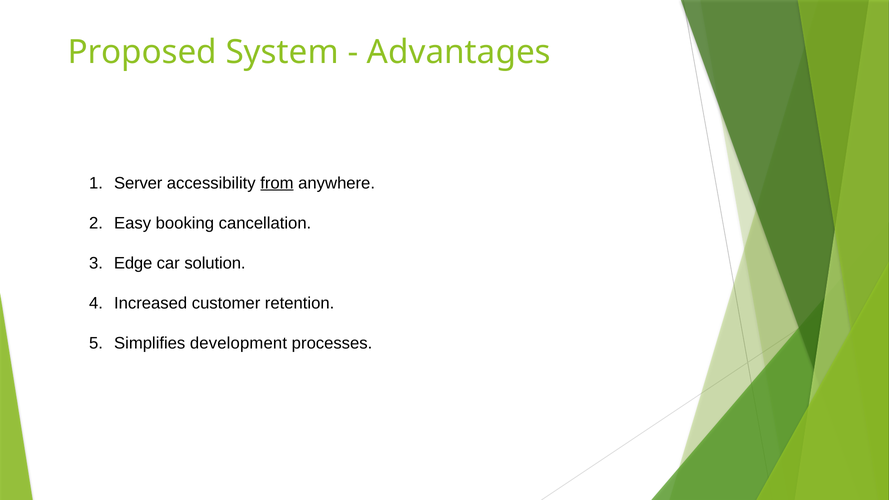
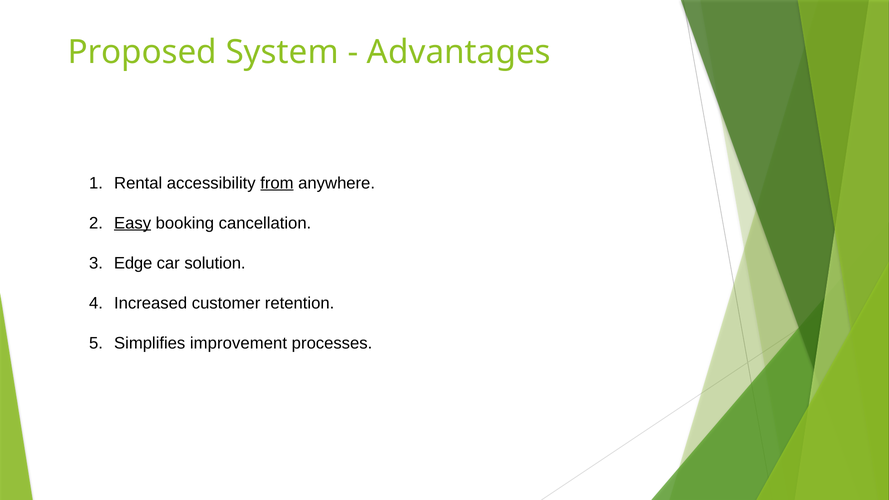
Server: Server -> Rental
Easy underline: none -> present
development: development -> improvement
